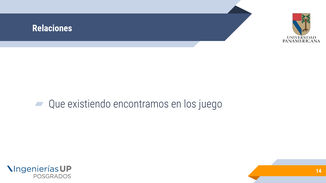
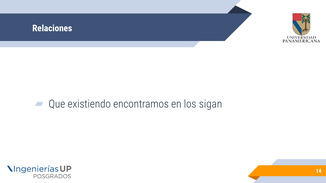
juego: juego -> sigan
